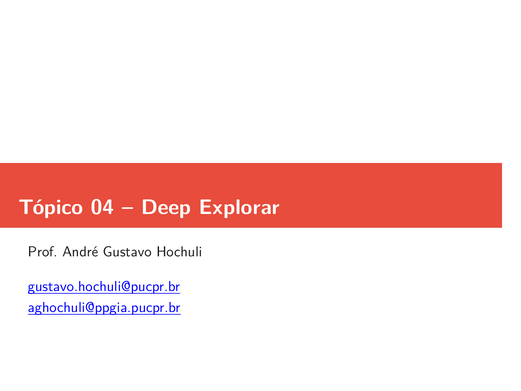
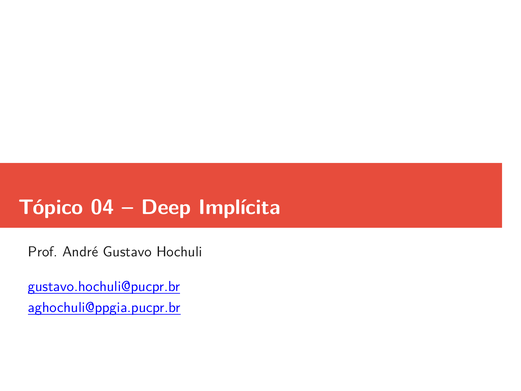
Explorar: Explorar -> Implícita
